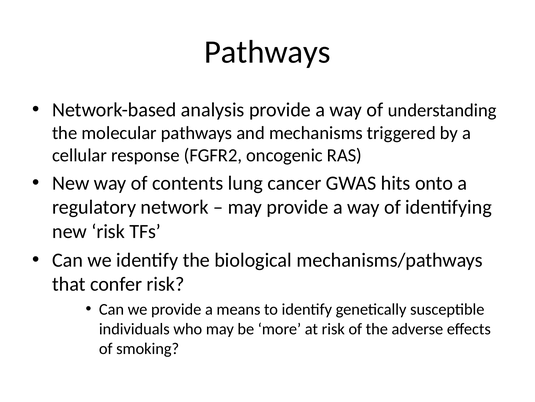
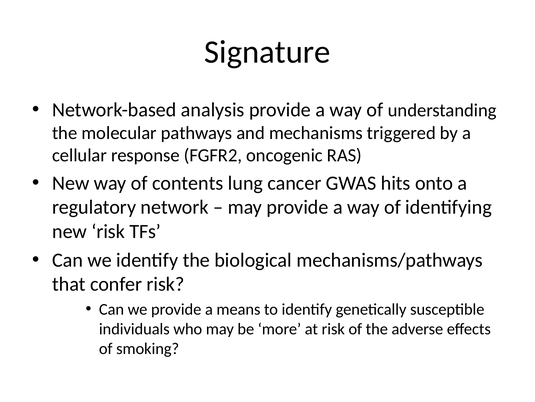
Pathways at (267, 52): Pathways -> Signature
